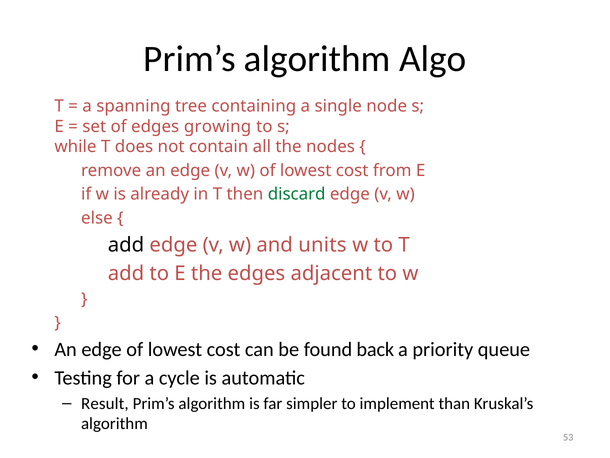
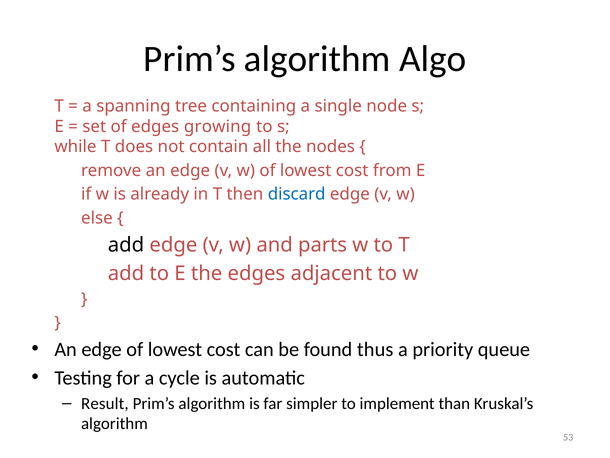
discard colour: green -> blue
units: units -> parts
back: back -> thus
